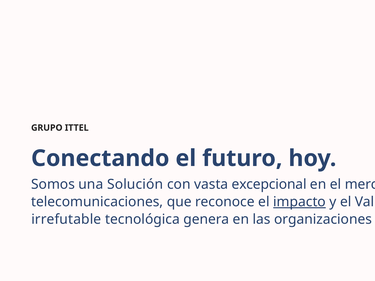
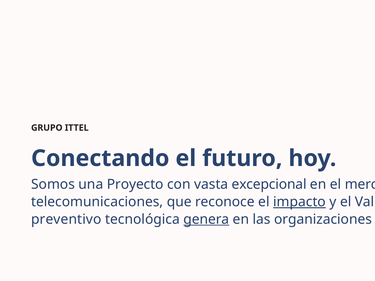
Solución: Solución -> Proyecto
irrefutable: irrefutable -> preventivo
genera underline: none -> present
